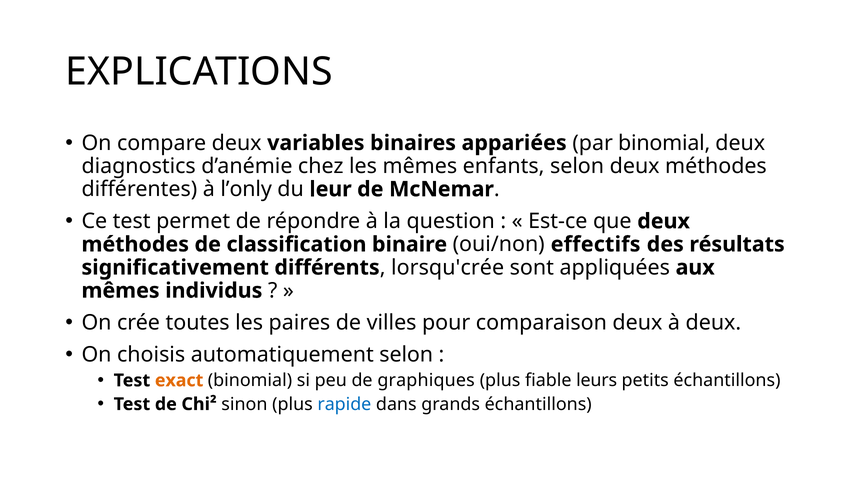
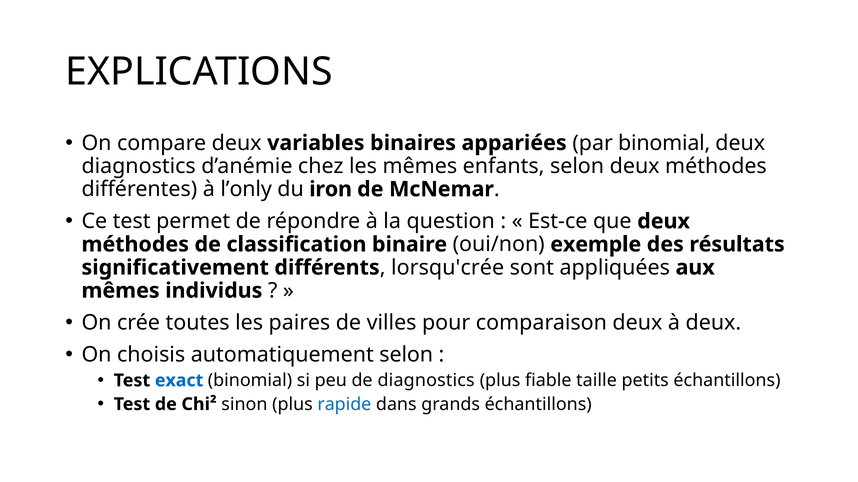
leur: leur -> iron
effectifs: effectifs -> exemple
exact colour: orange -> blue
de graphiques: graphiques -> diagnostics
leurs: leurs -> taille
